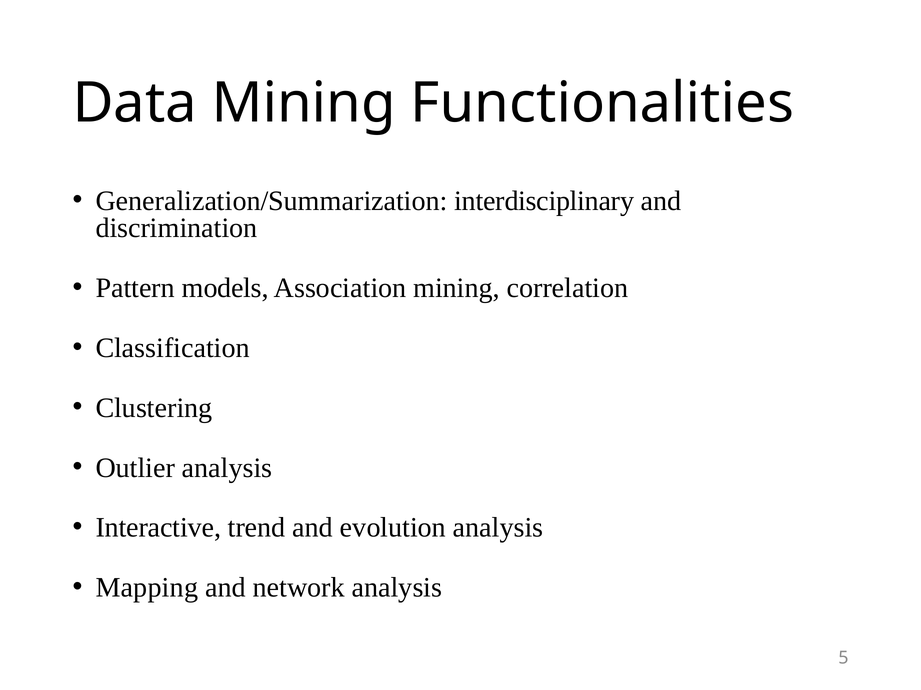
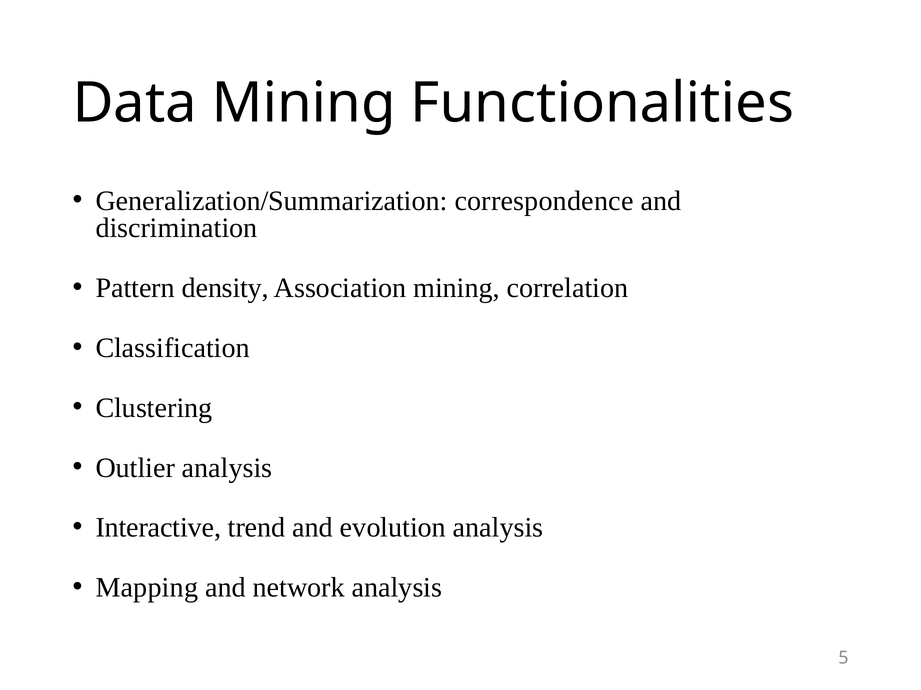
interdisciplinary: interdisciplinary -> correspondence
models: models -> density
